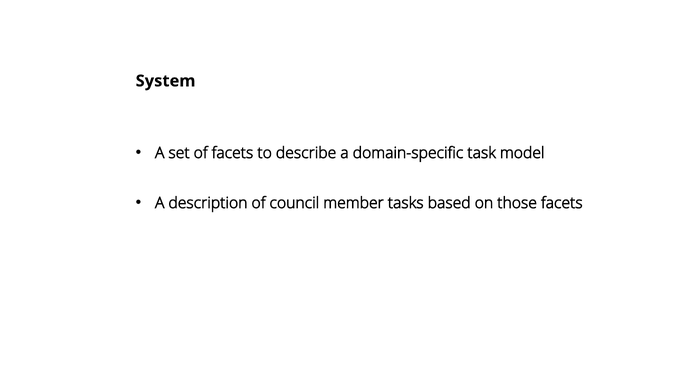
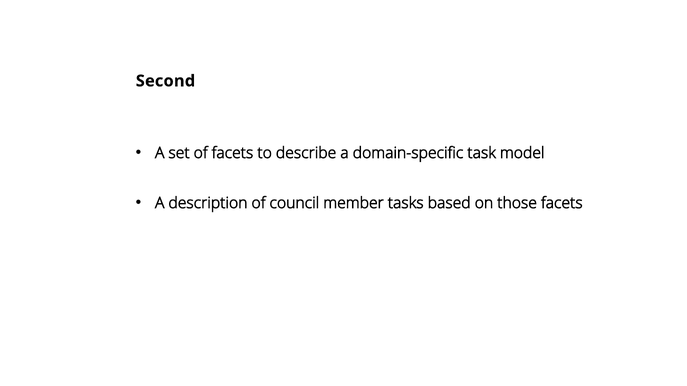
System: System -> Second
